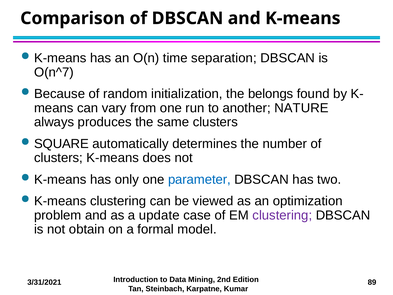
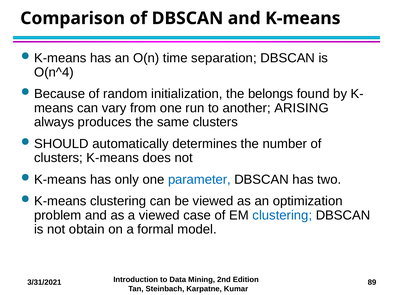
O(n^7: O(n^7 -> O(n^4
NATURE: NATURE -> ARISING
SQUARE: SQUARE -> SHOULD
a update: update -> viewed
clustering at (282, 215) colour: purple -> blue
